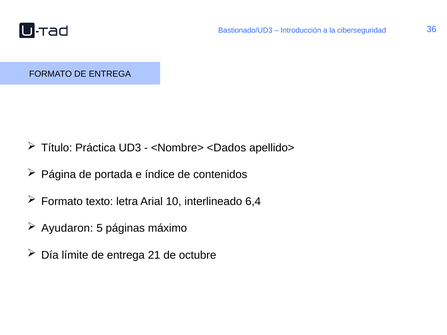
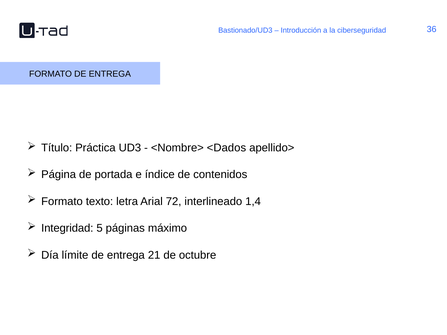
10: 10 -> 72
6,4: 6,4 -> 1,4
Ayudaron: Ayudaron -> Integridad
